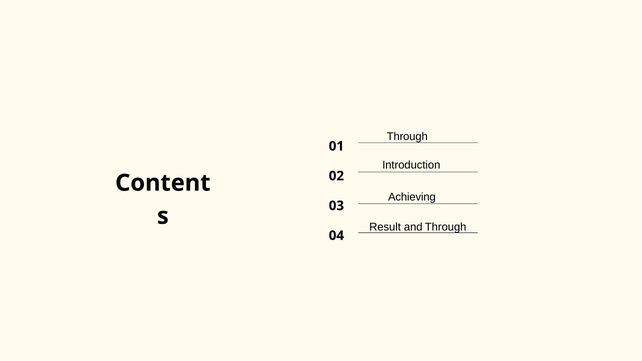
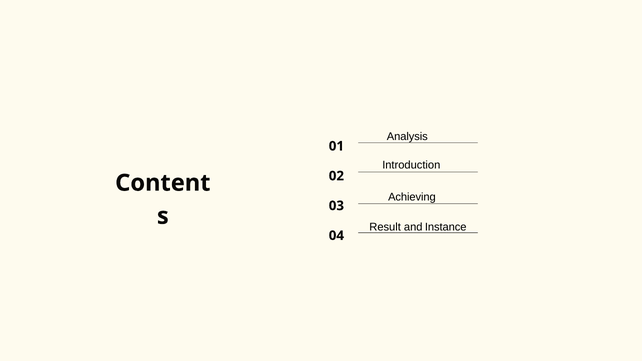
Through at (407, 136): Through -> Analysis
and Through: Through -> Instance
